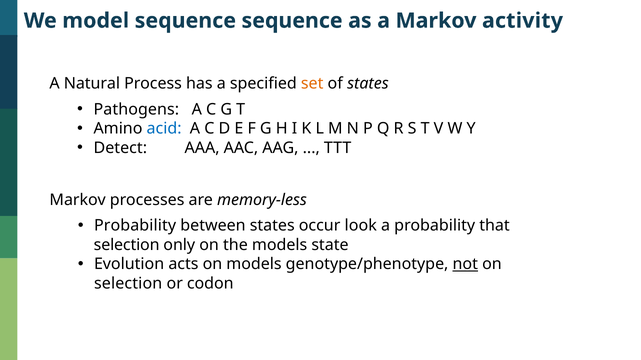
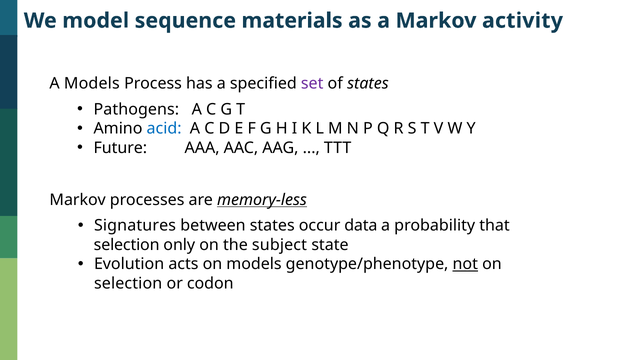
sequence sequence: sequence -> materials
A Natural: Natural -> Models
set colour: orange -> purple
Detect: Detect -> Future
memory-less underline: none -> present
Probability at (135, 226): Probability -> Signatures
look: look -> data
the models: models -> subject
